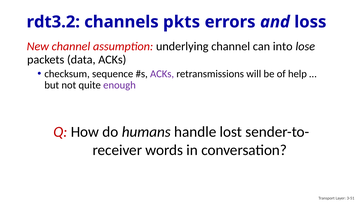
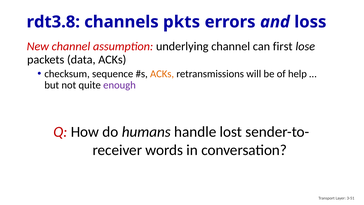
rdt3.2: rdt3.2 -> rdt3.8
into: into -> first
ACKs at (162, 74) colour: purple -> orange
